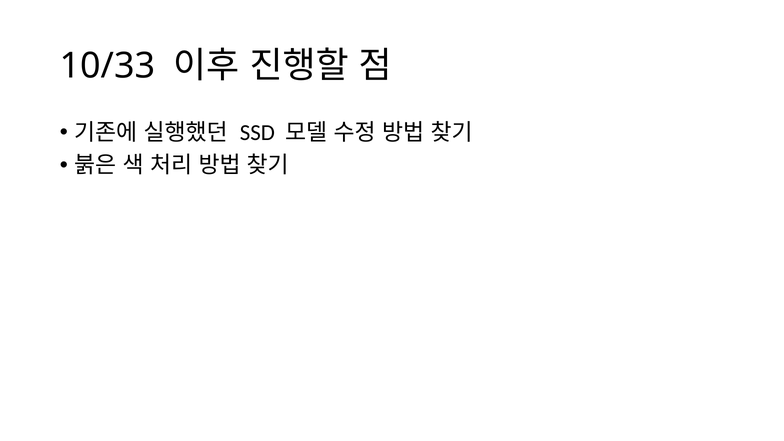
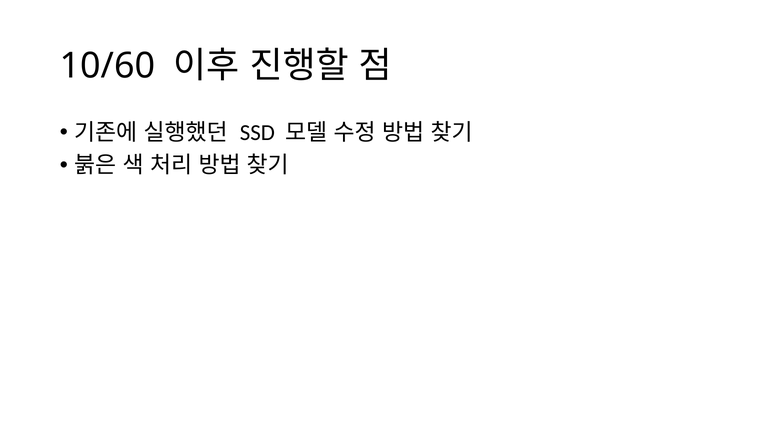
10/33: 10/33 -> 10/60
